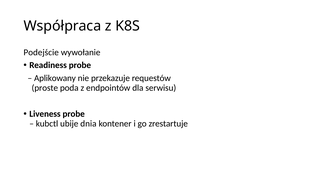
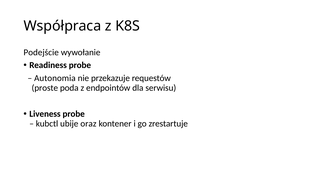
Aplikowany: Aplikowany -> Autonomia
dnia: dnia -> oraz
